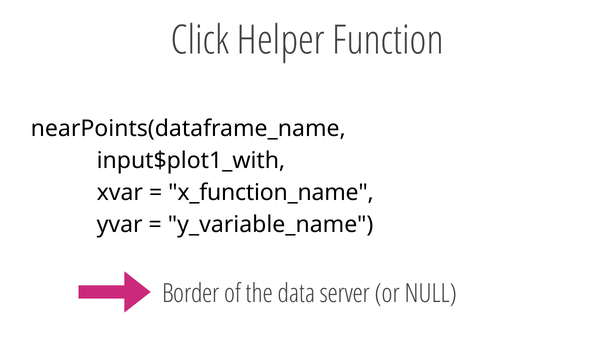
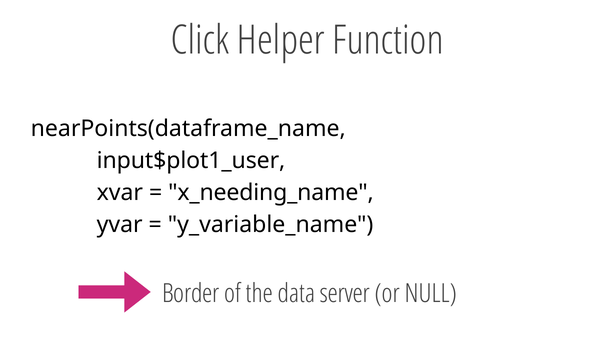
input$plot1_with: input$plot1_with -> input$plot1_user
x_function_name: x_function_name -> x_needing_name
